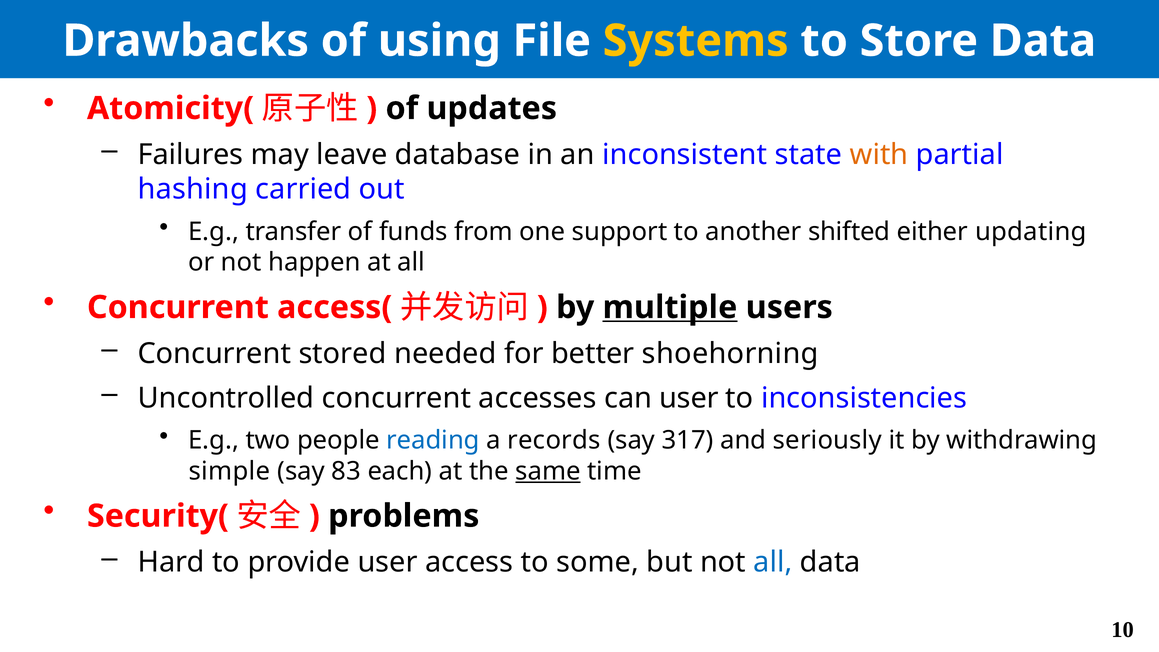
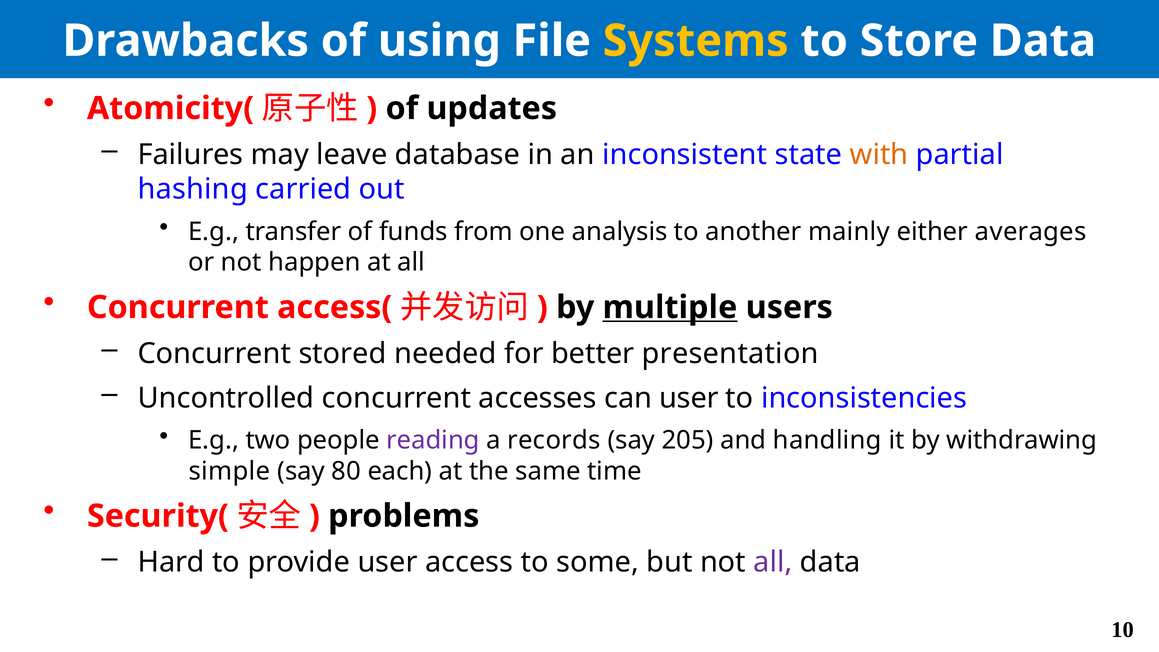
support: support -> analysis
shifted: shifted -> mainly
updating: updating -> averages
shoehorning: shoehorning -> presentation
reading colour: blue -> purple
317: 317 -> 205
seriously: seriously -> handling
83: 83 -> 80
same underline: present -> none
all at (773, 562) colour: blue -> purple
